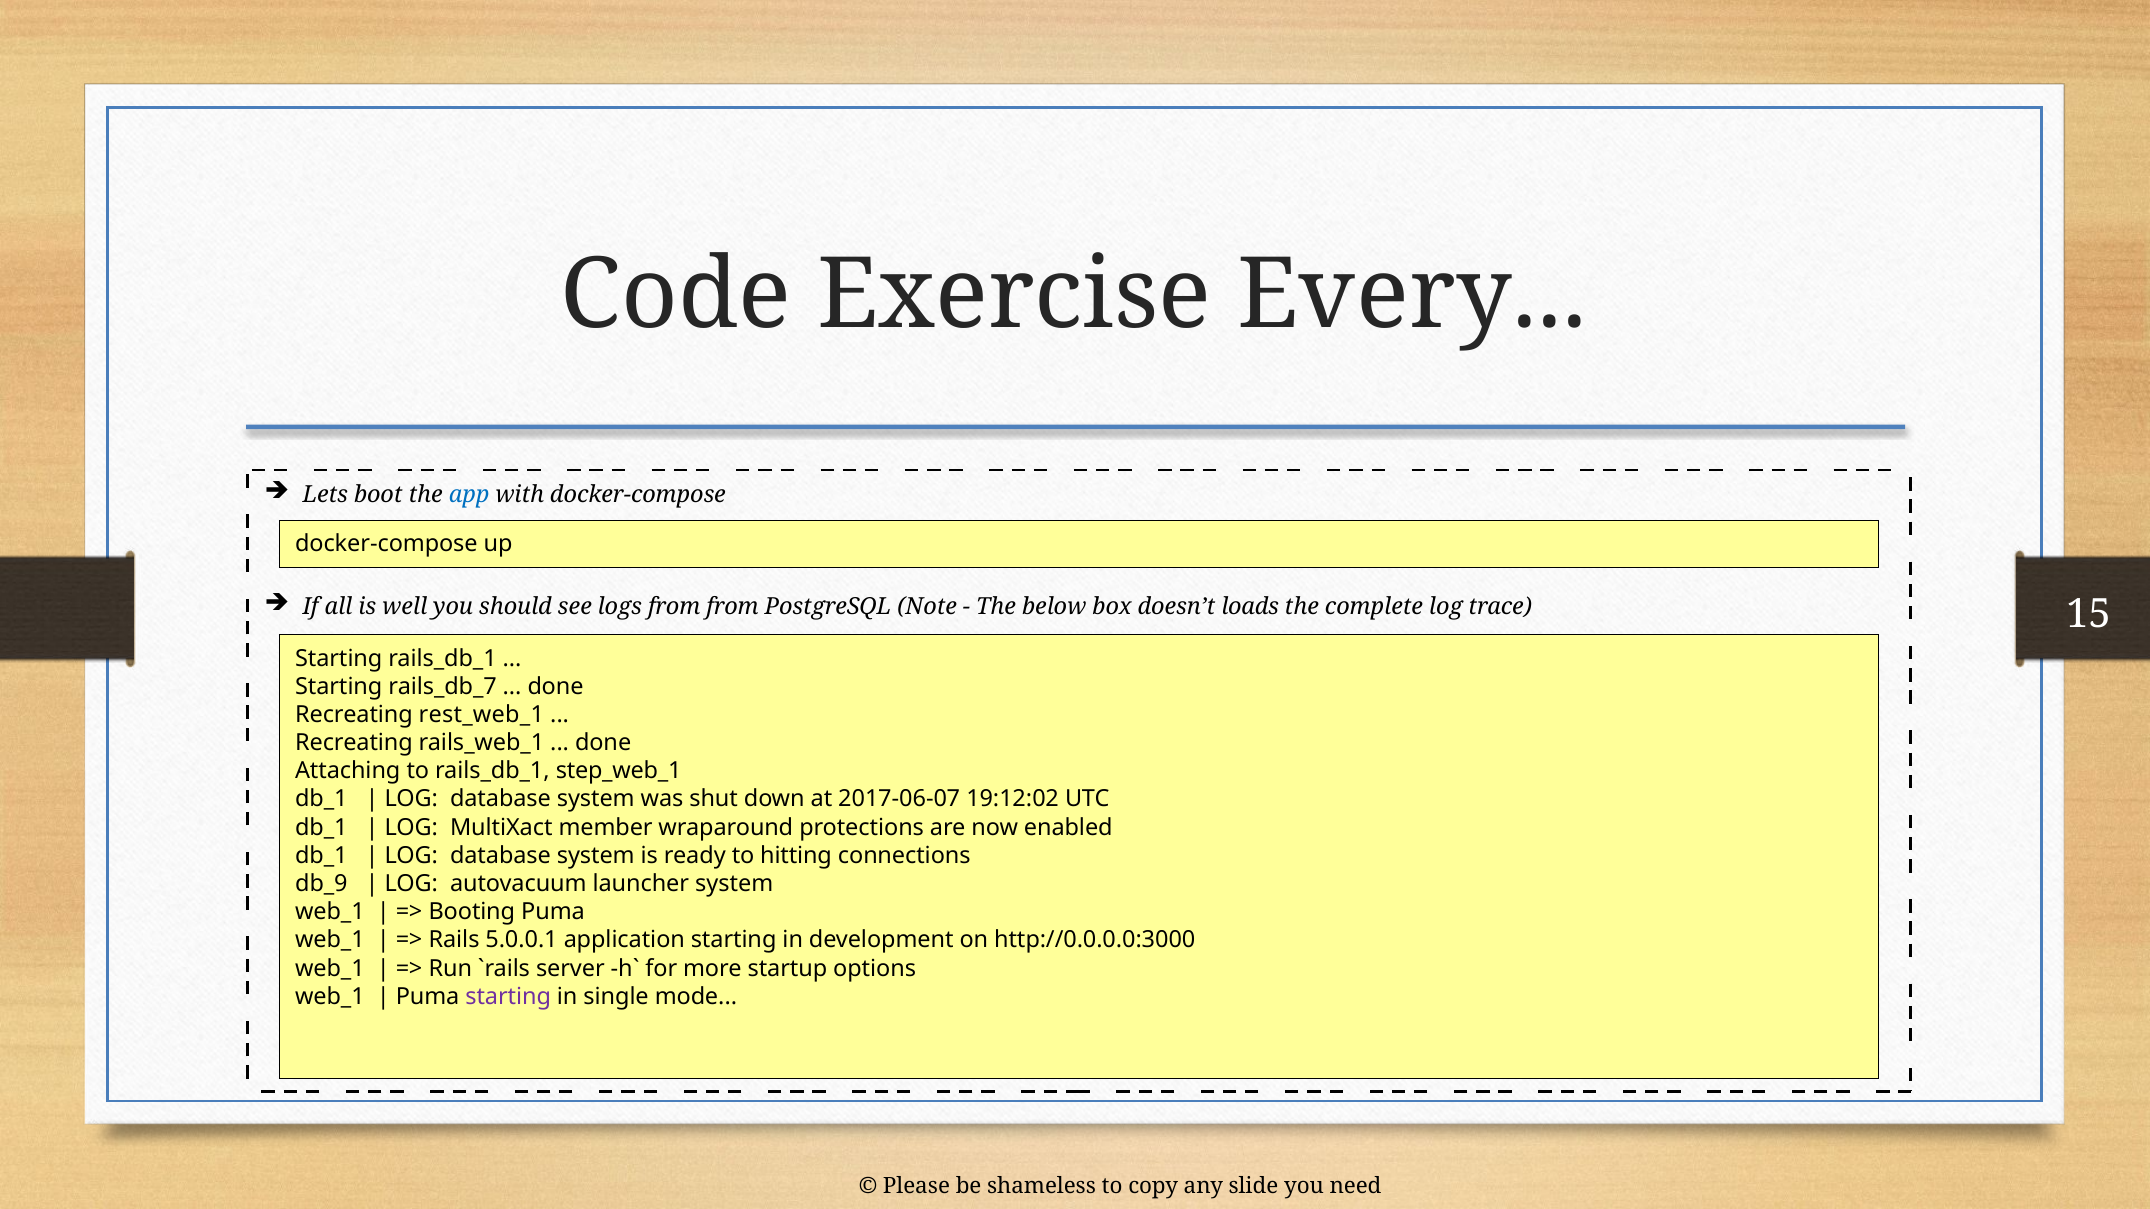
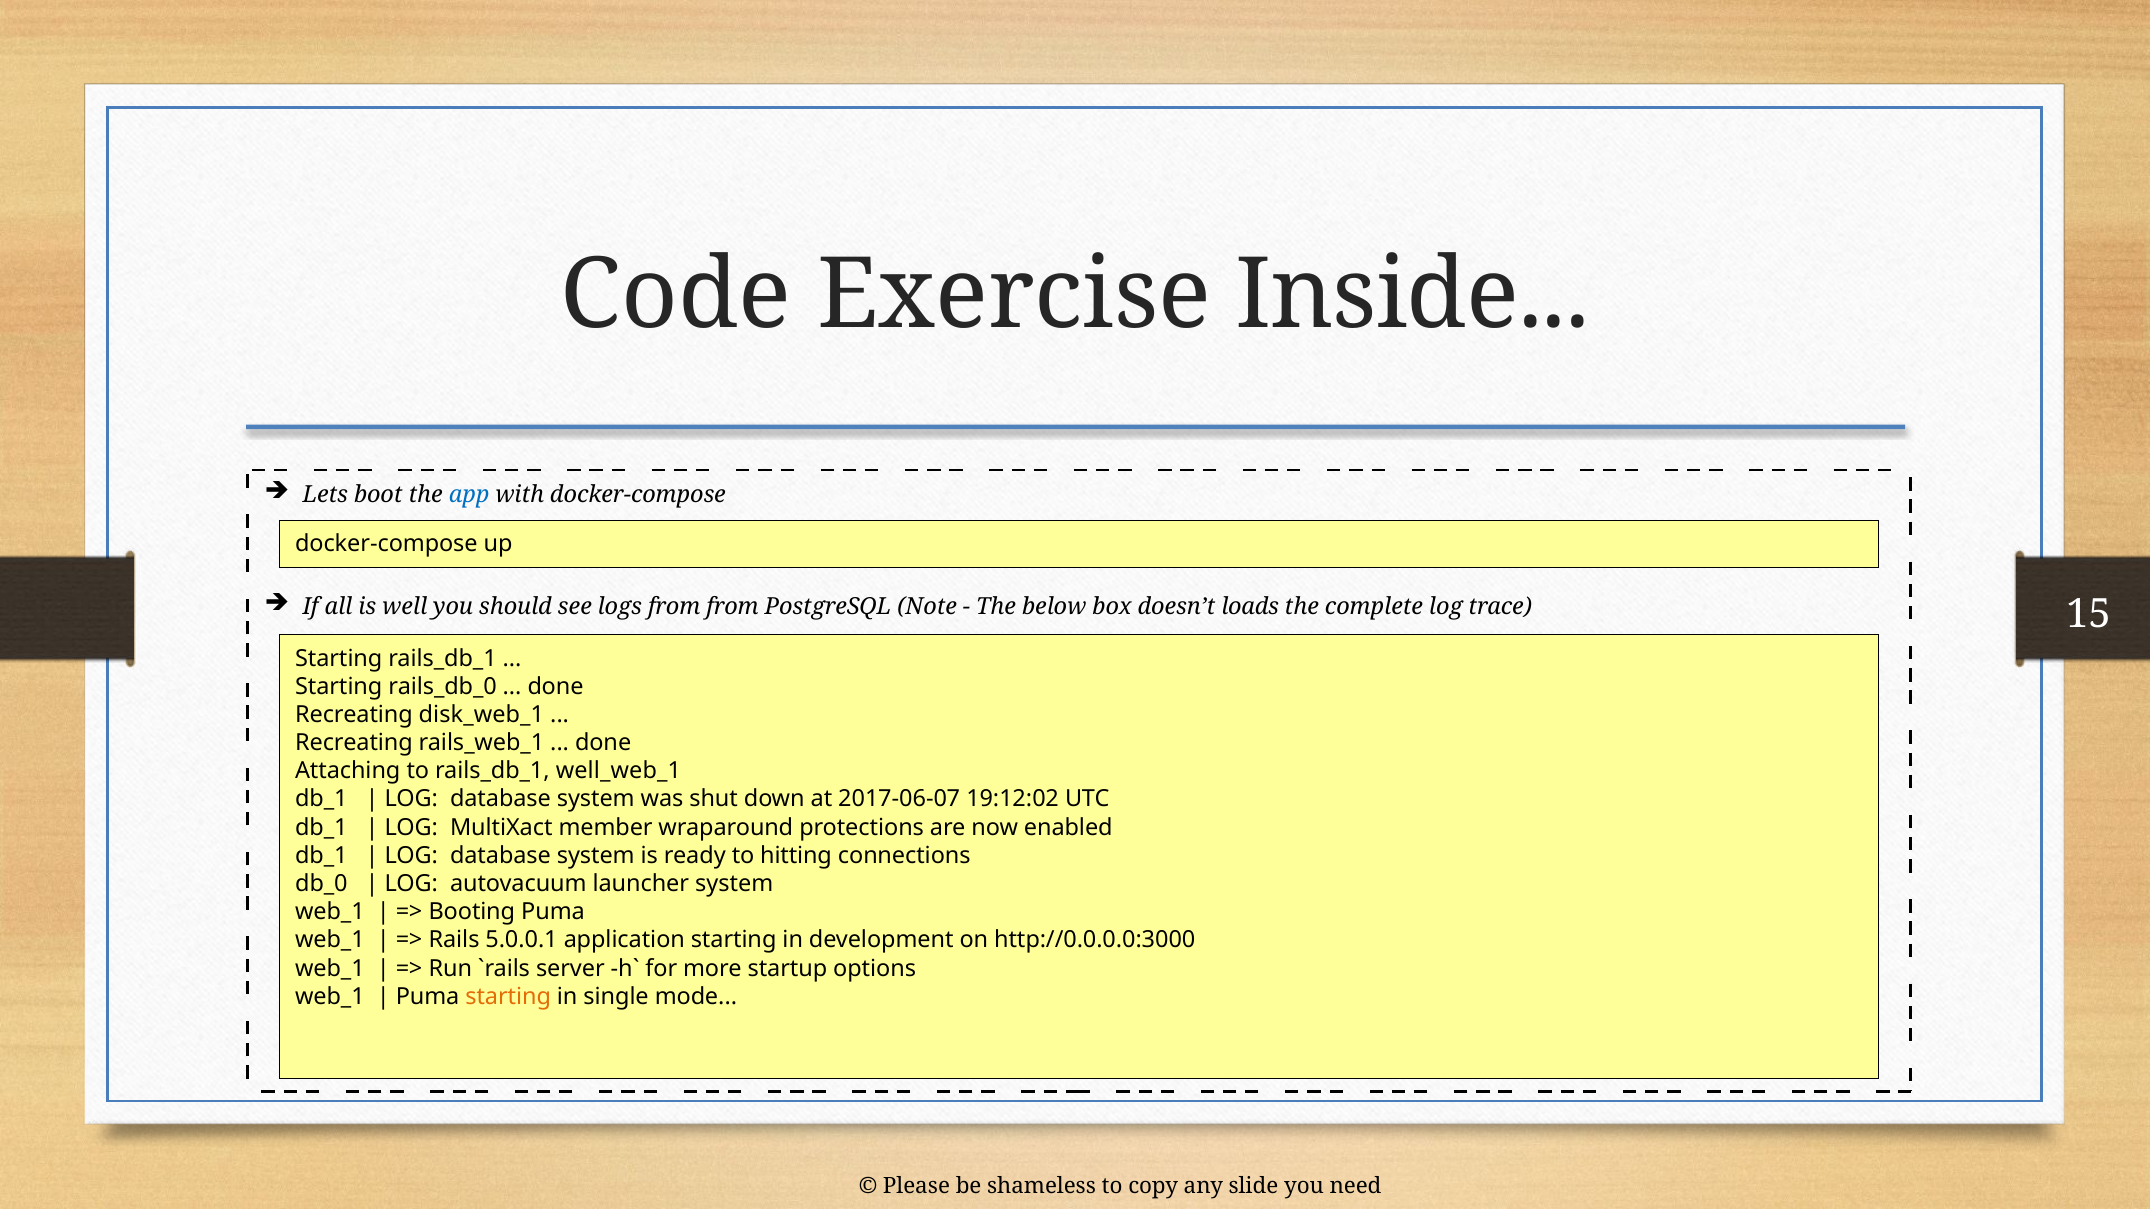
Every: Every -> Inside
rails_db_7: rails_db_7 -> rails_db_0
rest_web_1: rest_web_1 -> disk_web_1
step_web_1: step_web_1 -> well_web_1
db_9: db_9 -> db_0
starting at (508, 997) colour: purple -> orange
